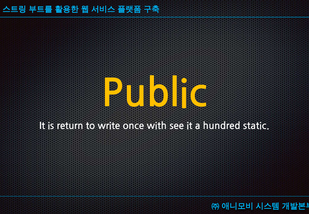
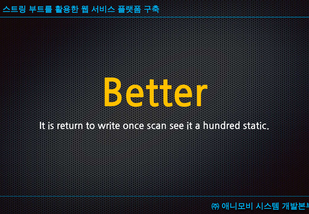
Public: Public -> Better
with: with -> scan
